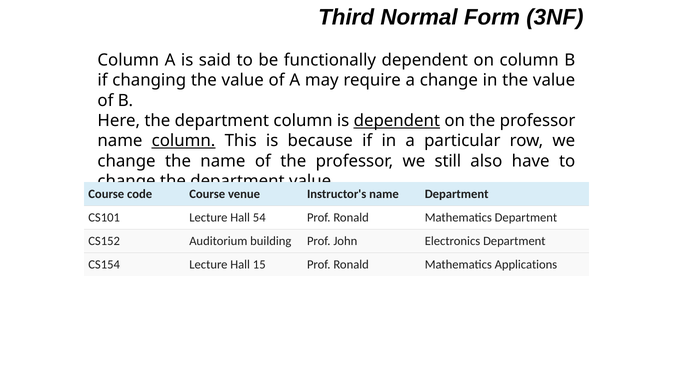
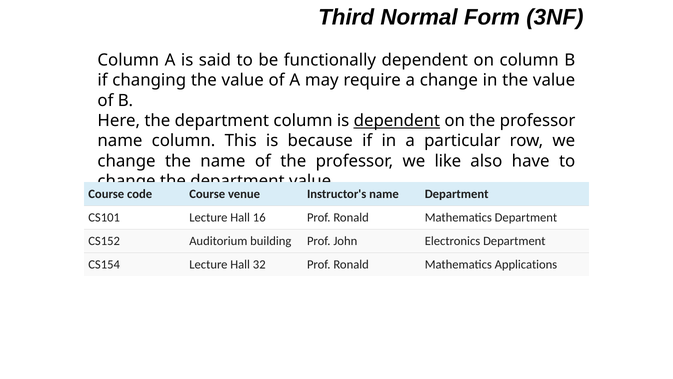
column at (184, 141) underline: present -> none
still: still -> like
54: 54 -> 16
15: 15 -> 32
